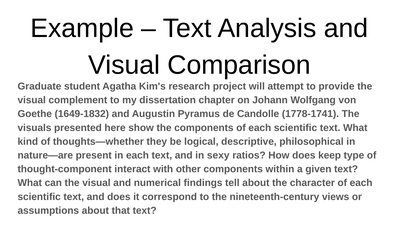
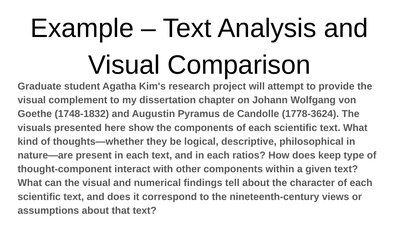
1649-1832: 1649-1832 -> 1748-1832
1778-1741: 1778-1741 -> 1778-3624
and in sexy: sexy -> each
